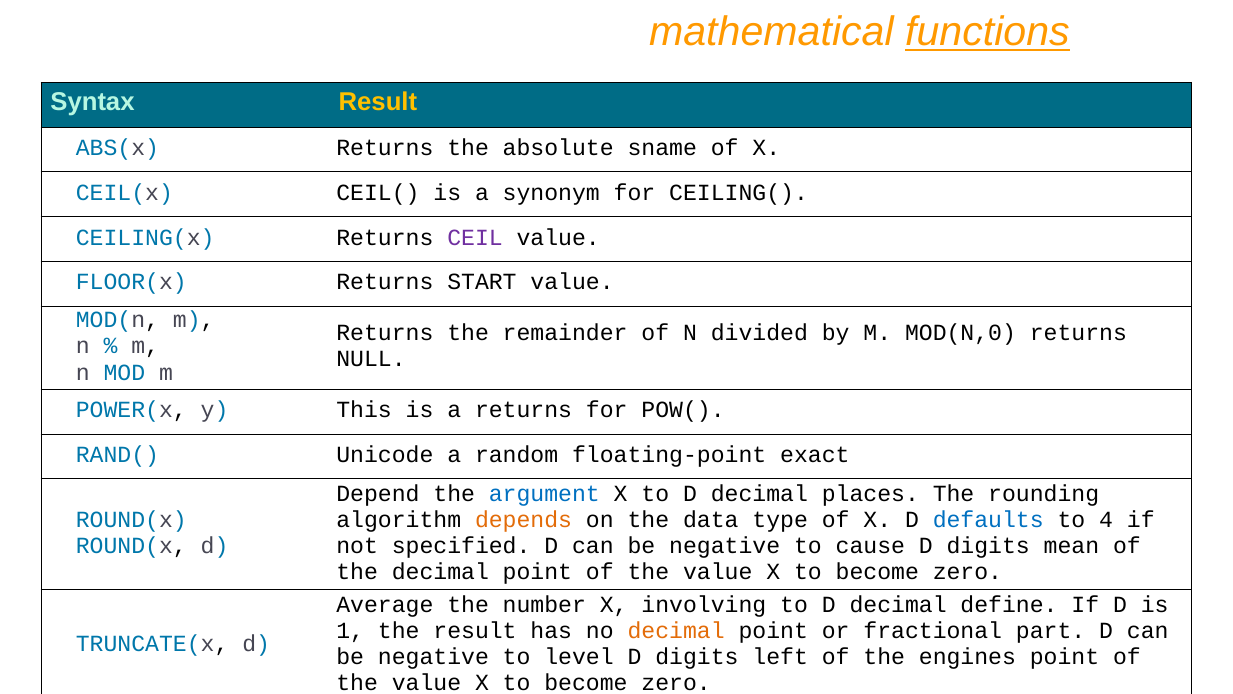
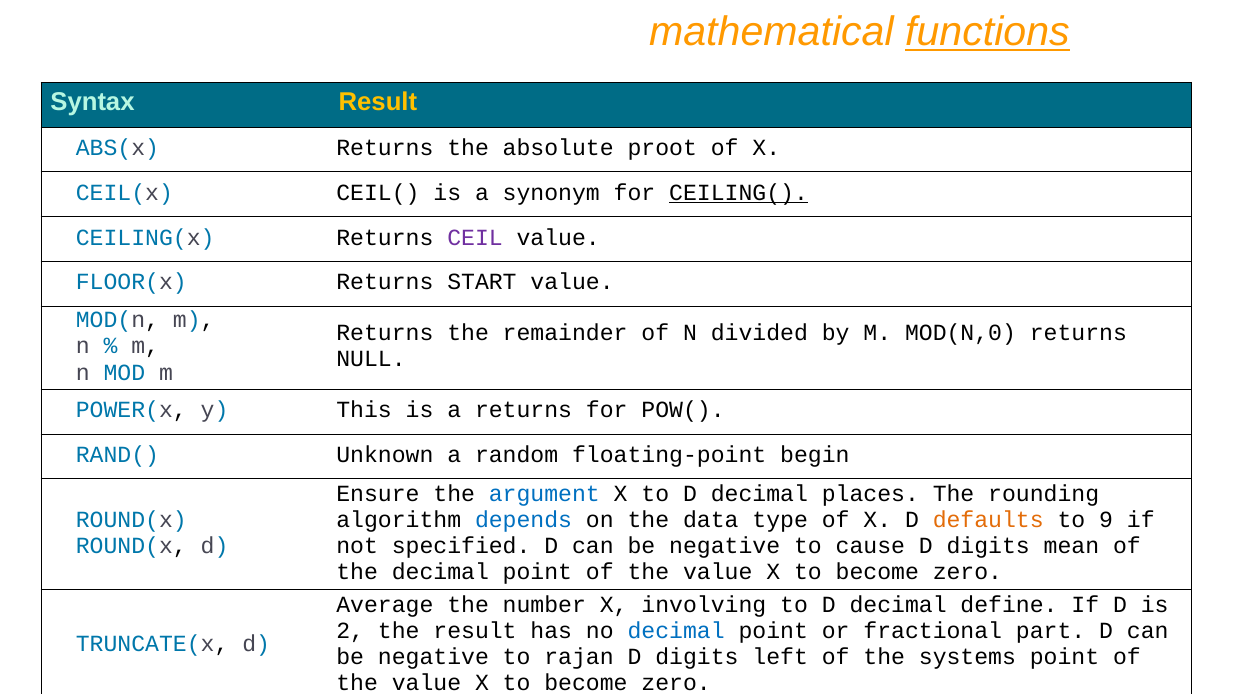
sname: sname -> proot
CEILING( underline: none -> present
Unicode: Unicode -> Unknown
exact: exact -> begin
Depend: Depend -> Ensure
depends colour: orange -> blue
defaults colour: blue -> orange
4: 4 -> 9
1: 1 -> 2
decimal at (676, 630) colour: orange -> blue
level: level -> rajan
engines: engines -> systems
